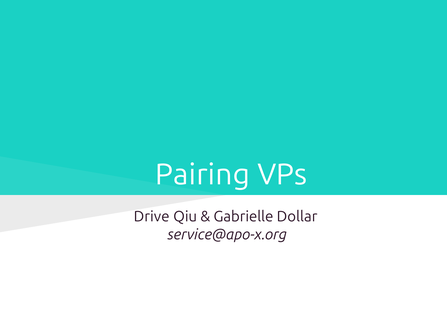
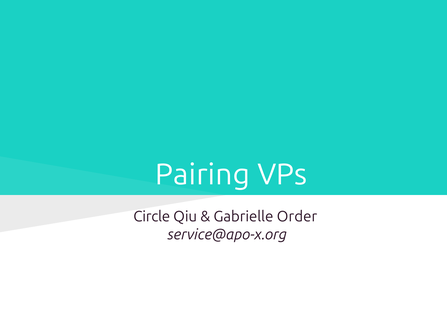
Drive: Drive -> Circle
Dollar: Dollar -> Order
